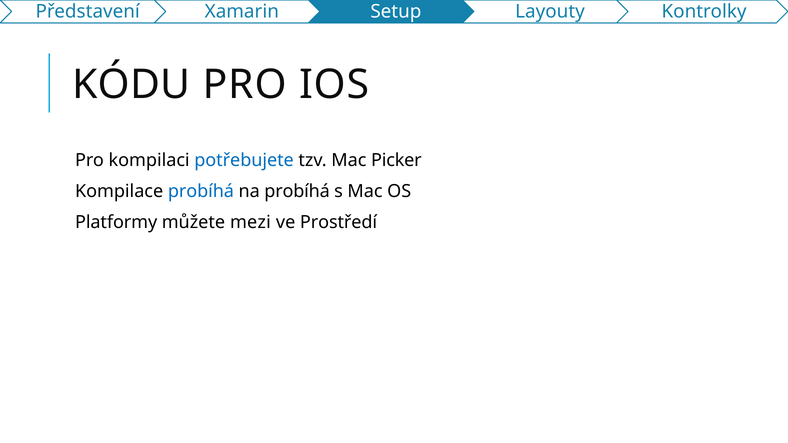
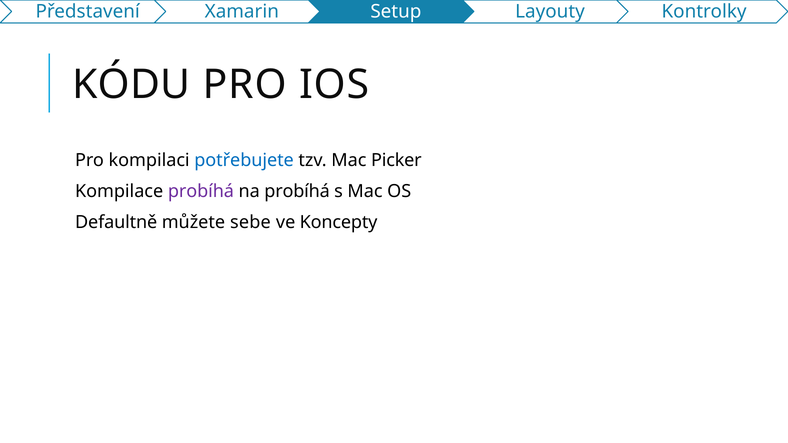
probíhá at (201, 191) colour: blue -> purple
Platformy: Platformy -> Defaultně
mezi: mezi -> sebe
Prostředí: Prostředí -> Koncepty
